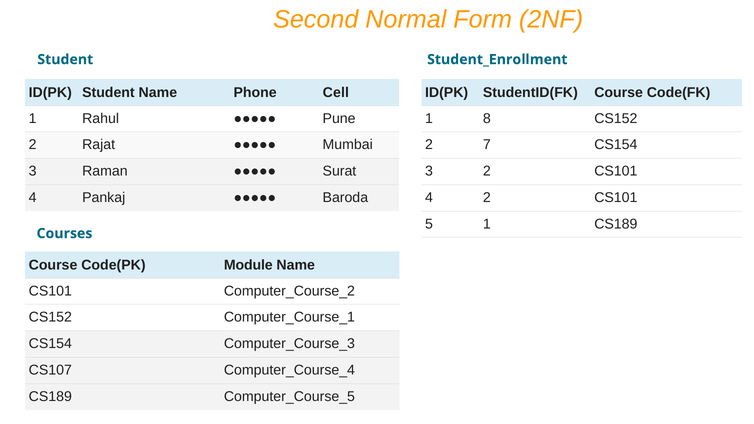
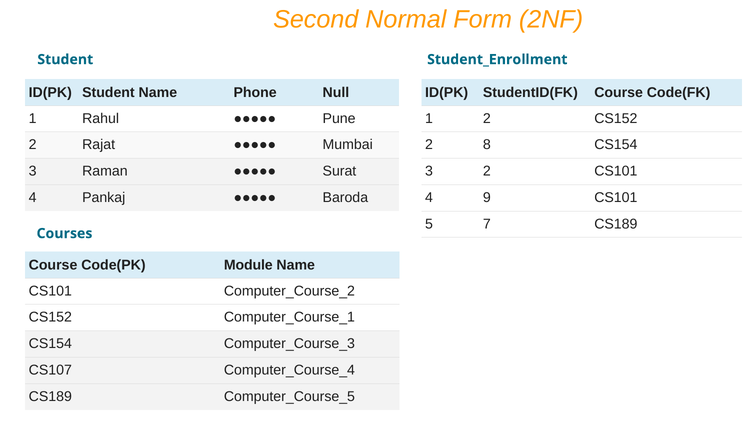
Cell: Cell -> Null
1 8: 8 -> 2
7: 7 -> 8
4 2: 2 -> 9
5 1: 1 -> 7
